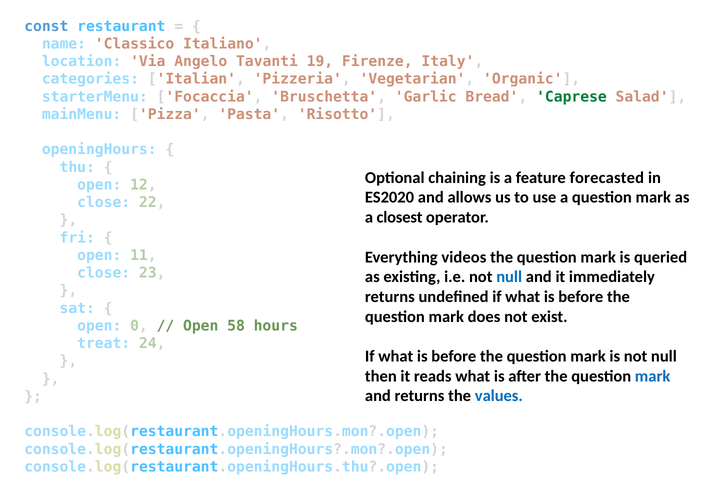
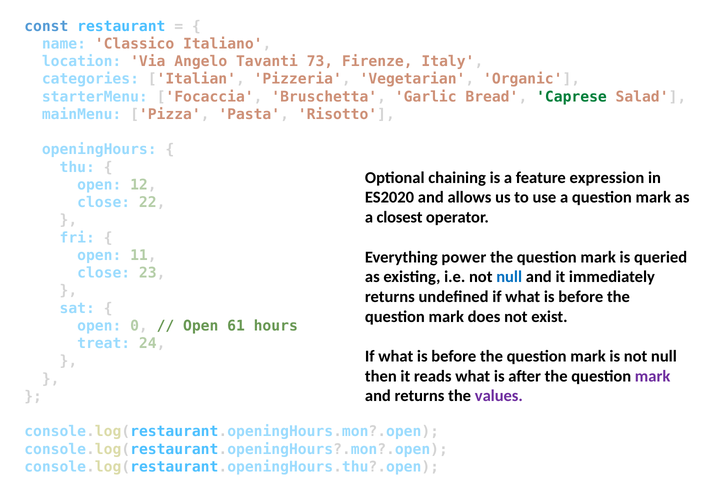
19: 19 -> 73
forecasted: forecasted -> expression
videos: videos -> power
58: 58 -> 61
mark at (653, 376) colour: blue -> purple
values colour: blue -> purple
